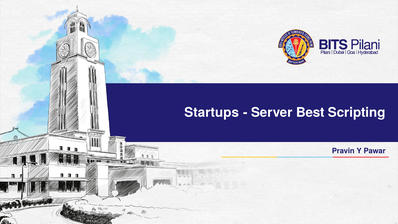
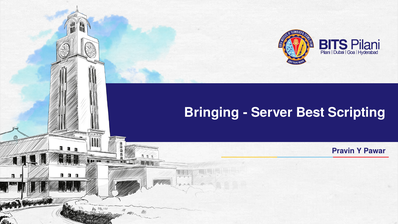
Startups: Startups -> Bringing
